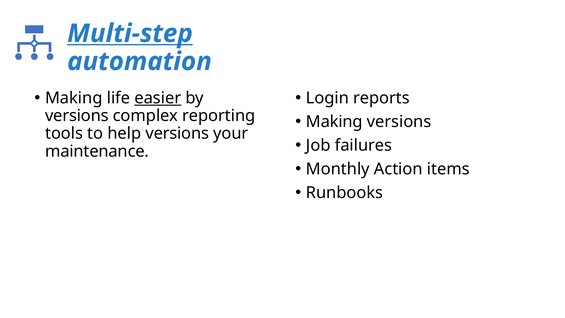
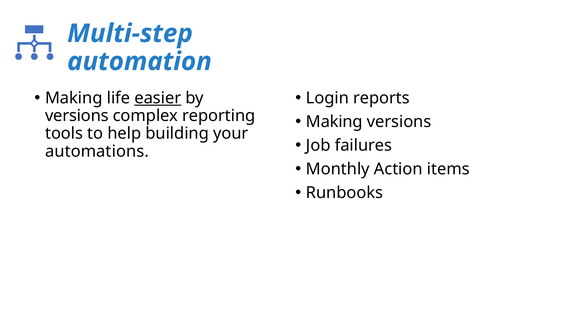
Multi-step underline: present -> none
help versions: versions -> building
maintenance: maintenance -> automations
